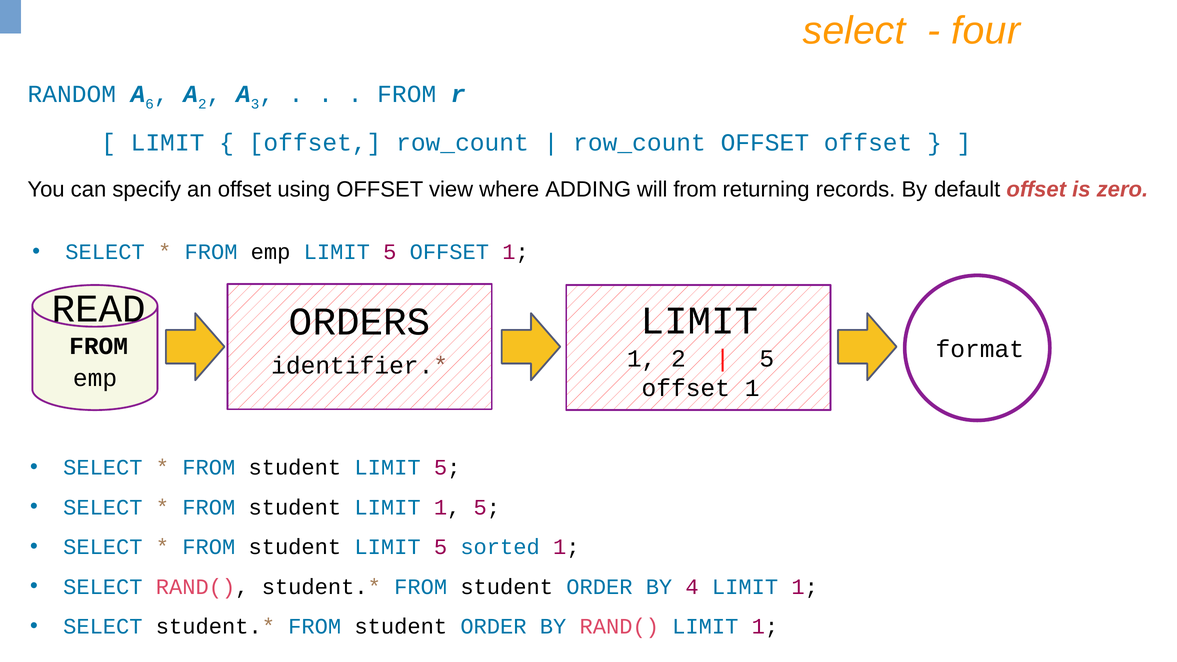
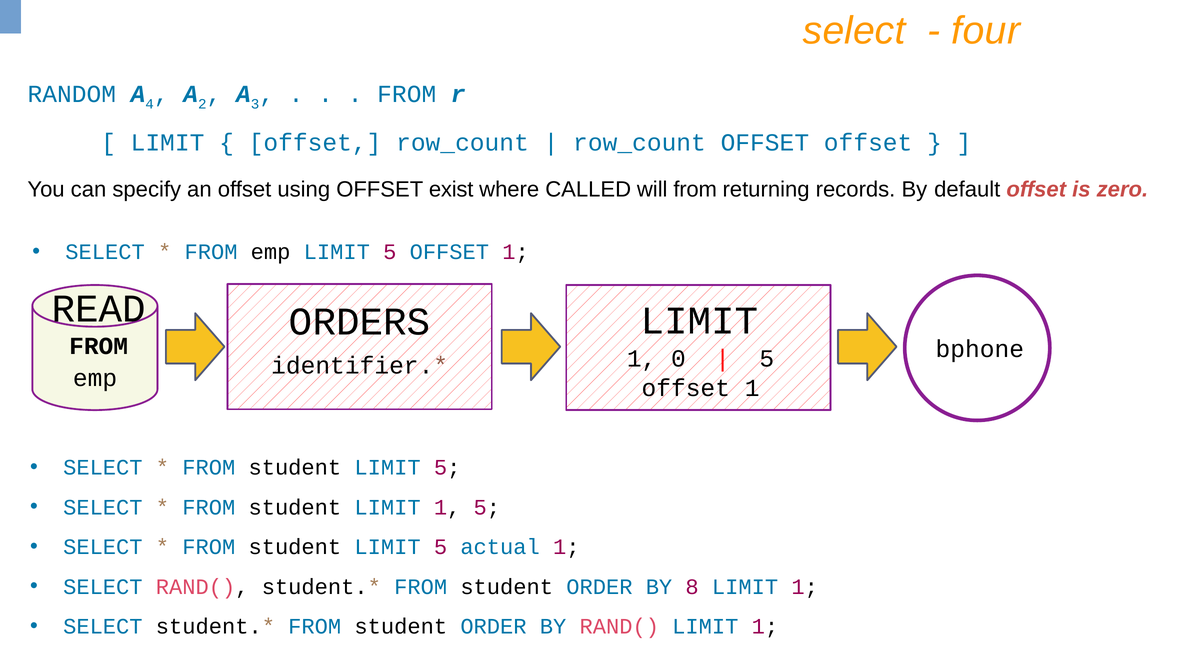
6: 6 -> 4
view: view -> exist
ADDING: ADDING -> CALLED
format: format -> bphone
1 2: 2 -> 0
sorted: sorted -> actual
4: 4 -> 8
